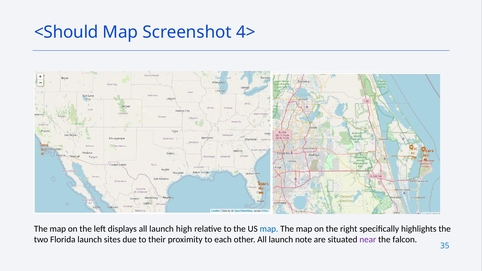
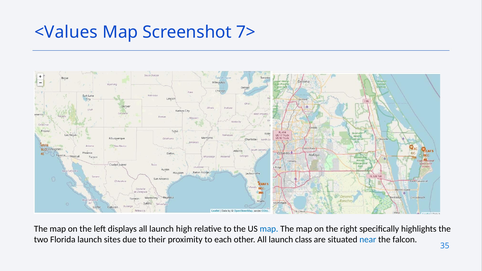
<Should: <Should -> <Values
4>: 4> -> 7>
note: note -> class
near colour: purple -> blue
